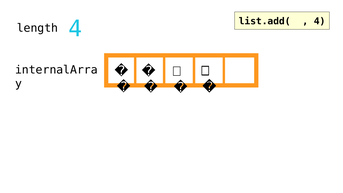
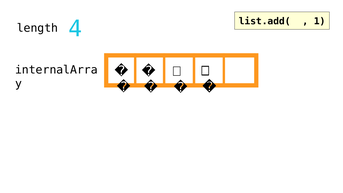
list.add(🌽 4: 4 -> 1
